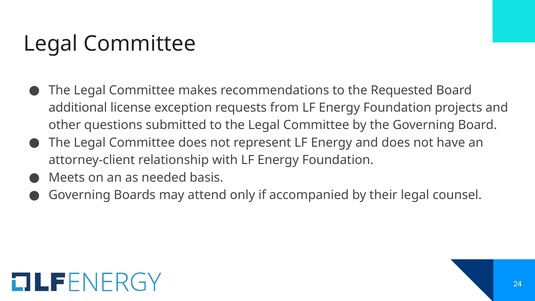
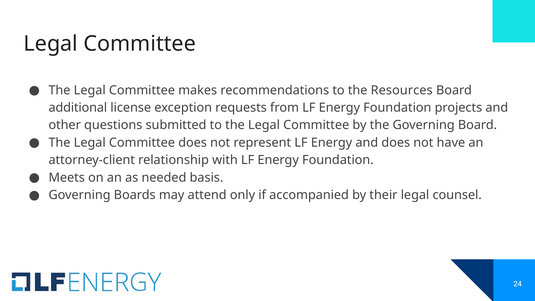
Requested: Requested -> Resources
